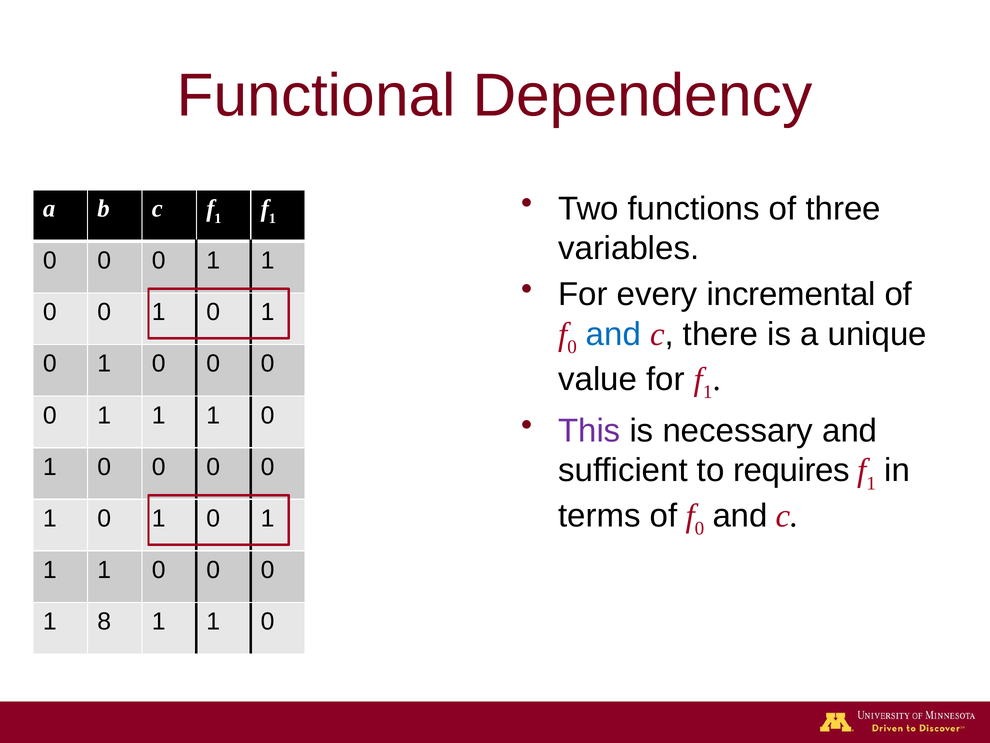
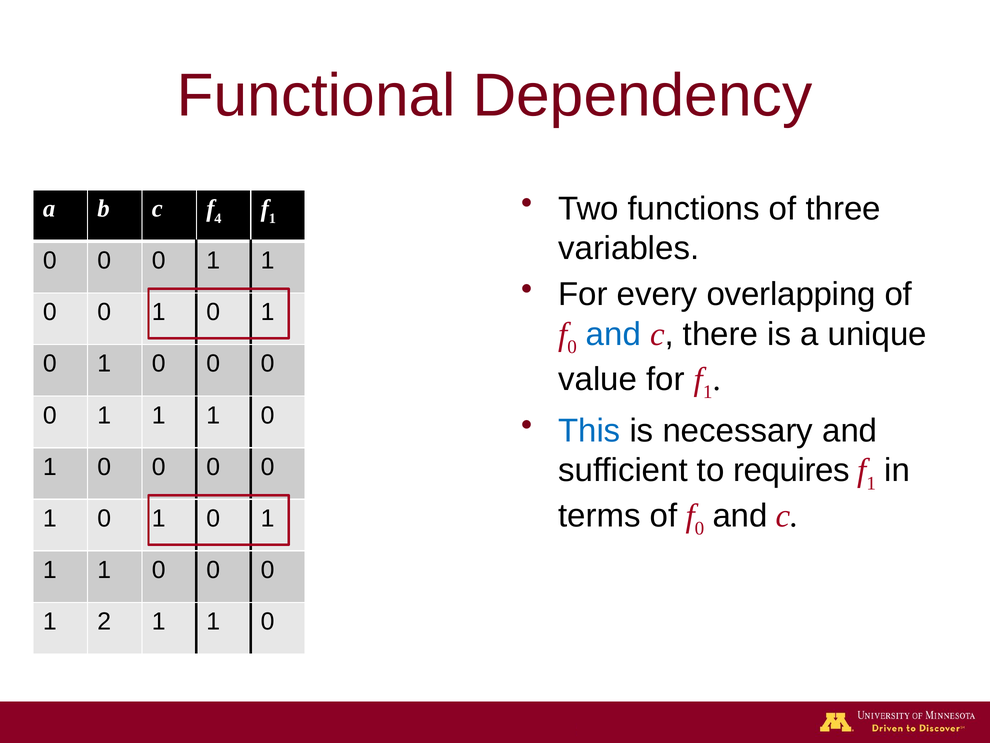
1 at (218, 218): 1 -> 4
incremental: incremental -> overlapping
This colour: purple -> blue
8: 8 -> 2
